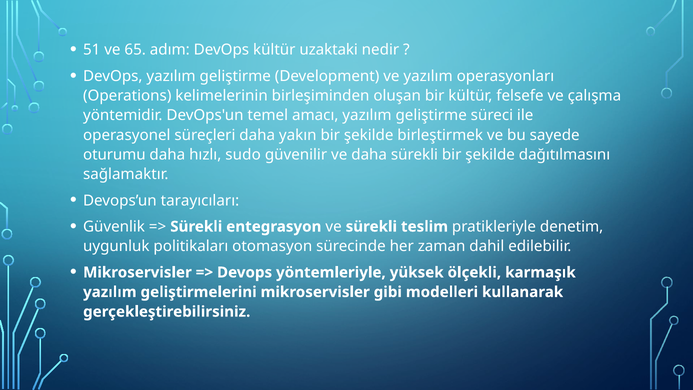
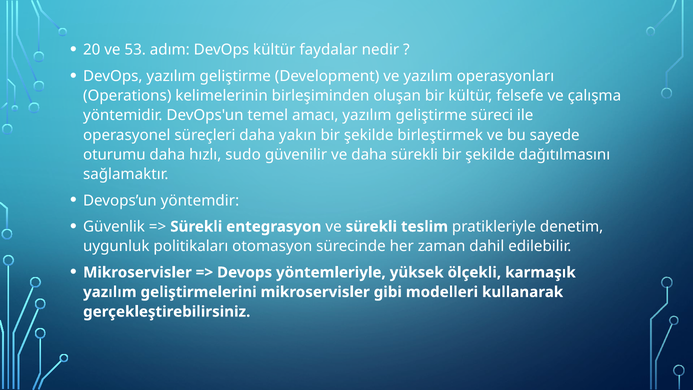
51: 51 -> 20
65: 65 -> 53
uzaktaki: uzaktaki -> faydalar
tarayıcıları: tarayıcıları -> yöntemdir
